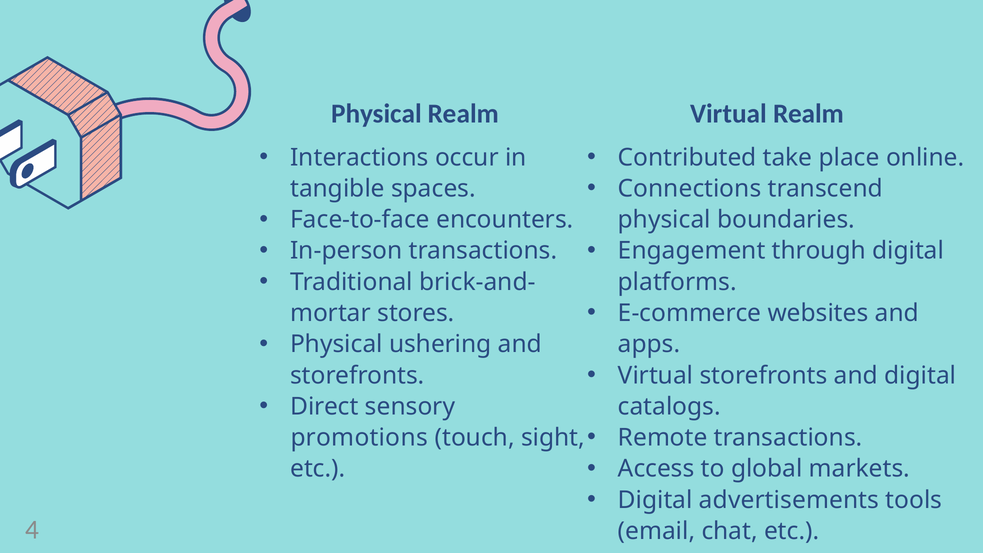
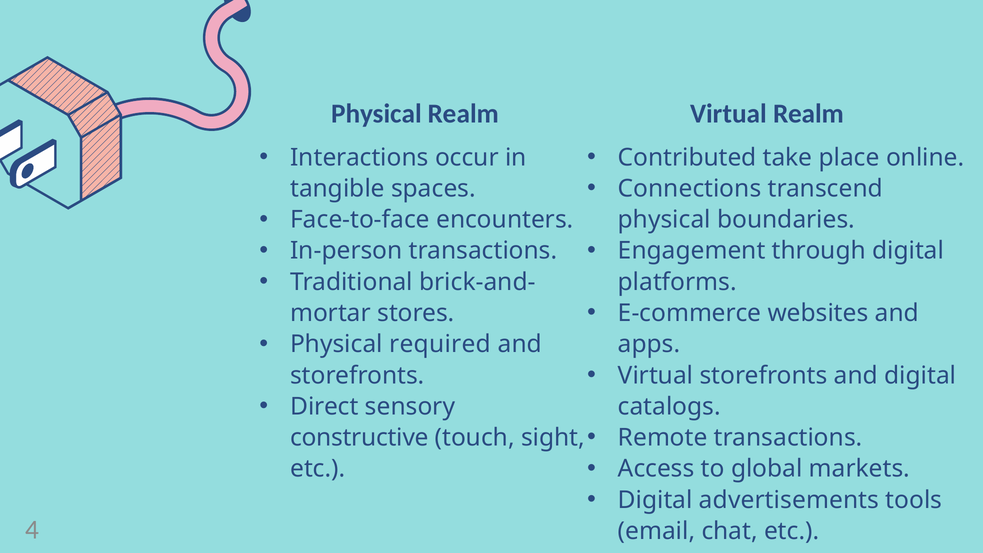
ushering: ushering -> required
promotions: promotions -> constructive
